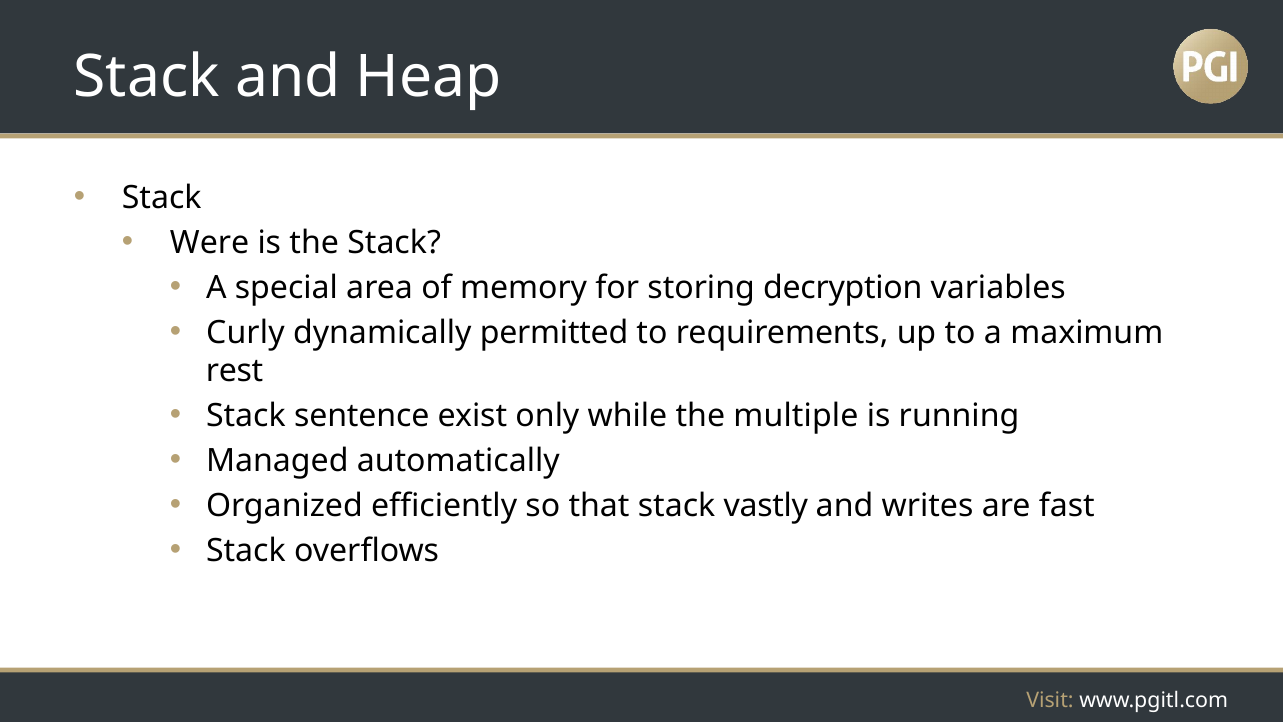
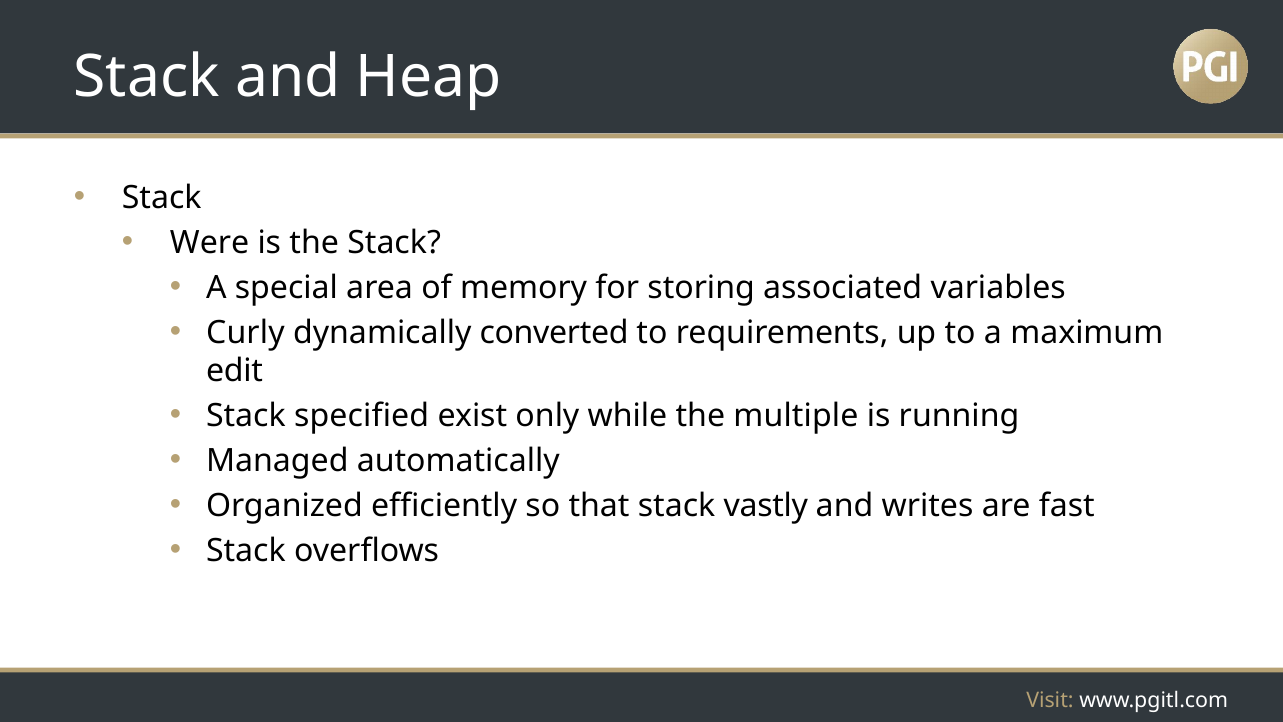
decryption: decryption -> associated
permitted: permitted -> converted
rest: rest -> edit
sentence: sentence -> specified
